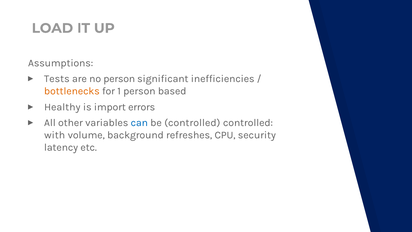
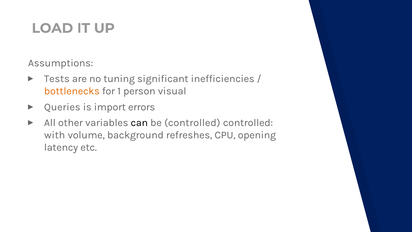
no person: person -> tuning
based: based -> visual
Healthy: Healthy -> Queries
can colour: blue -> black
security: security -> opening
